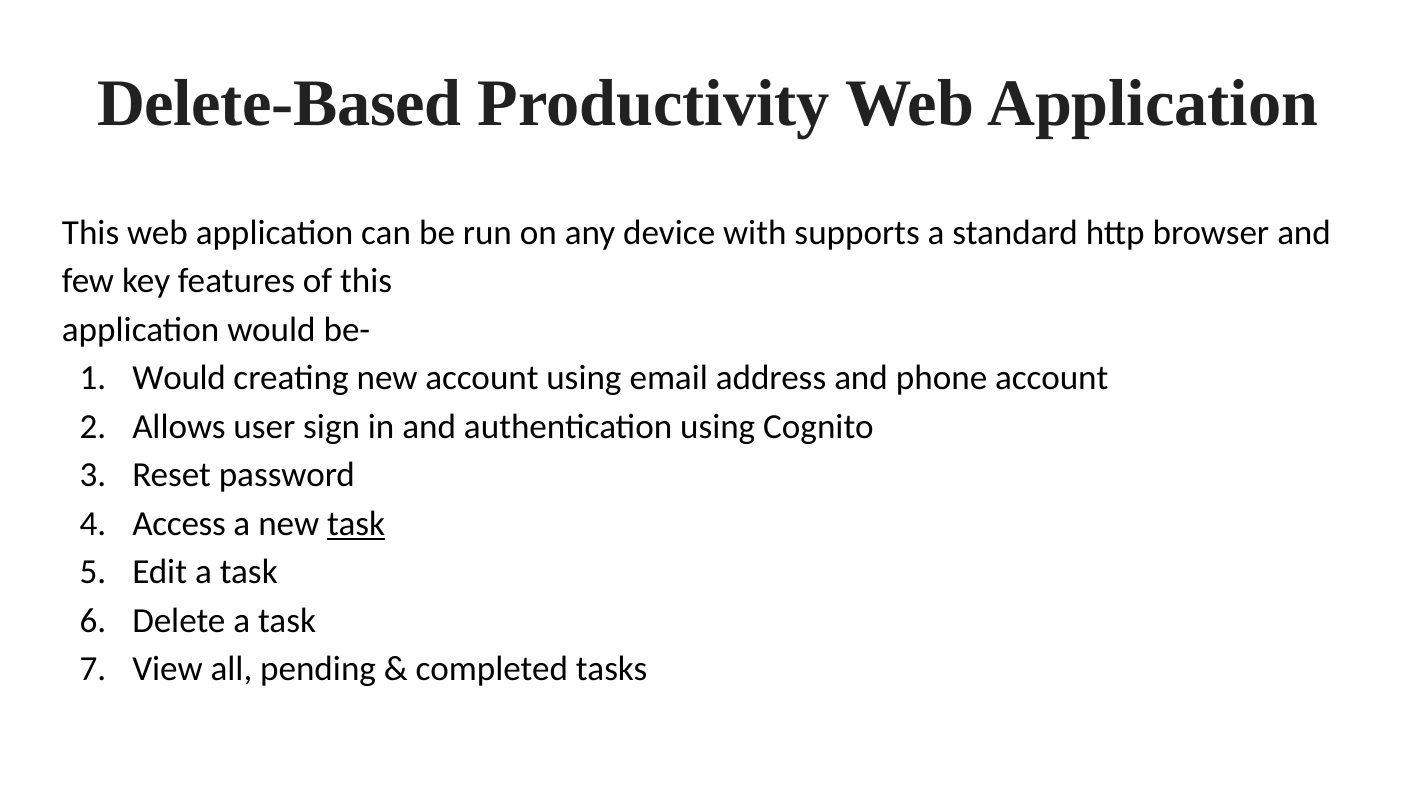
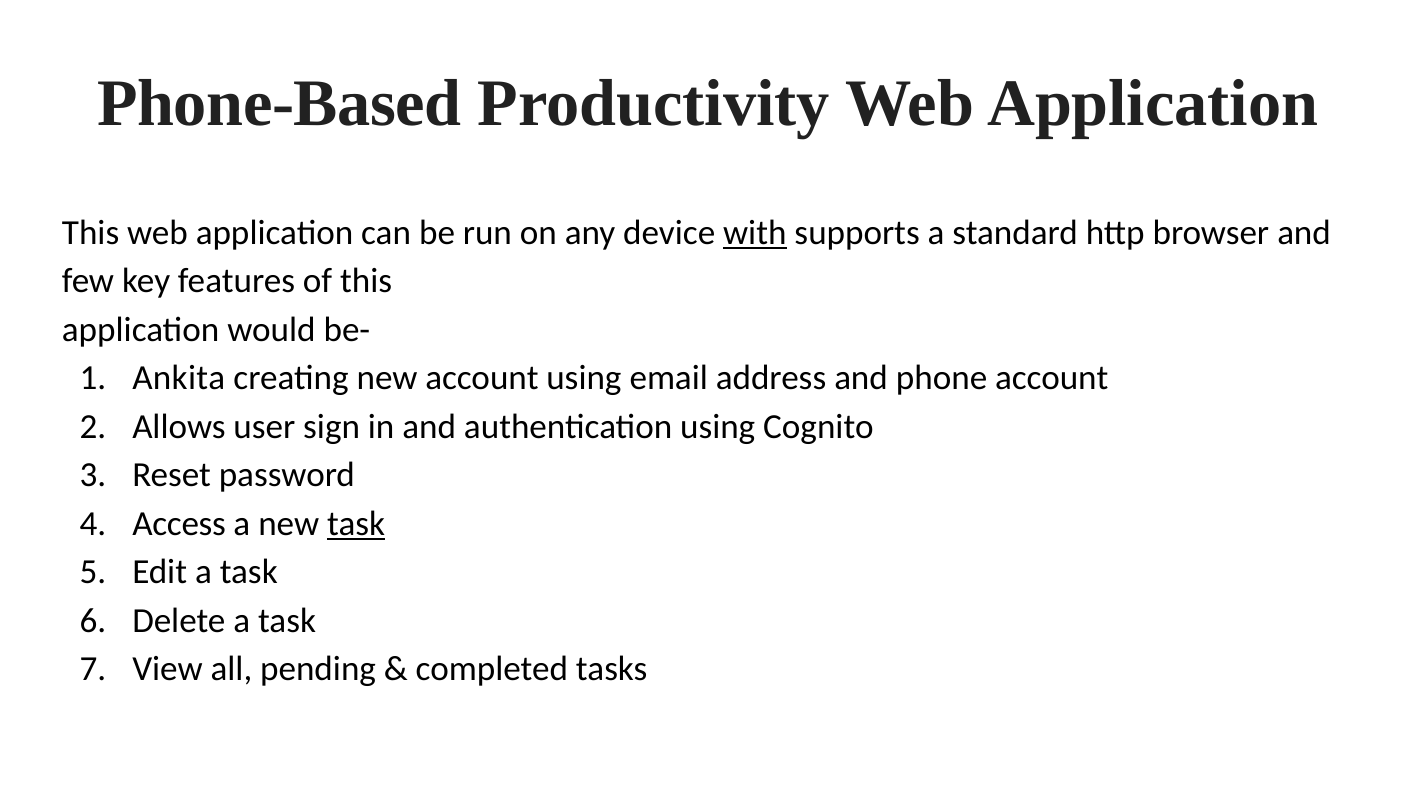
Delete-Based: Delete-Based -> Phone-Based
with underline: none -> present
Would at (179, 378): Would -> Ankita
